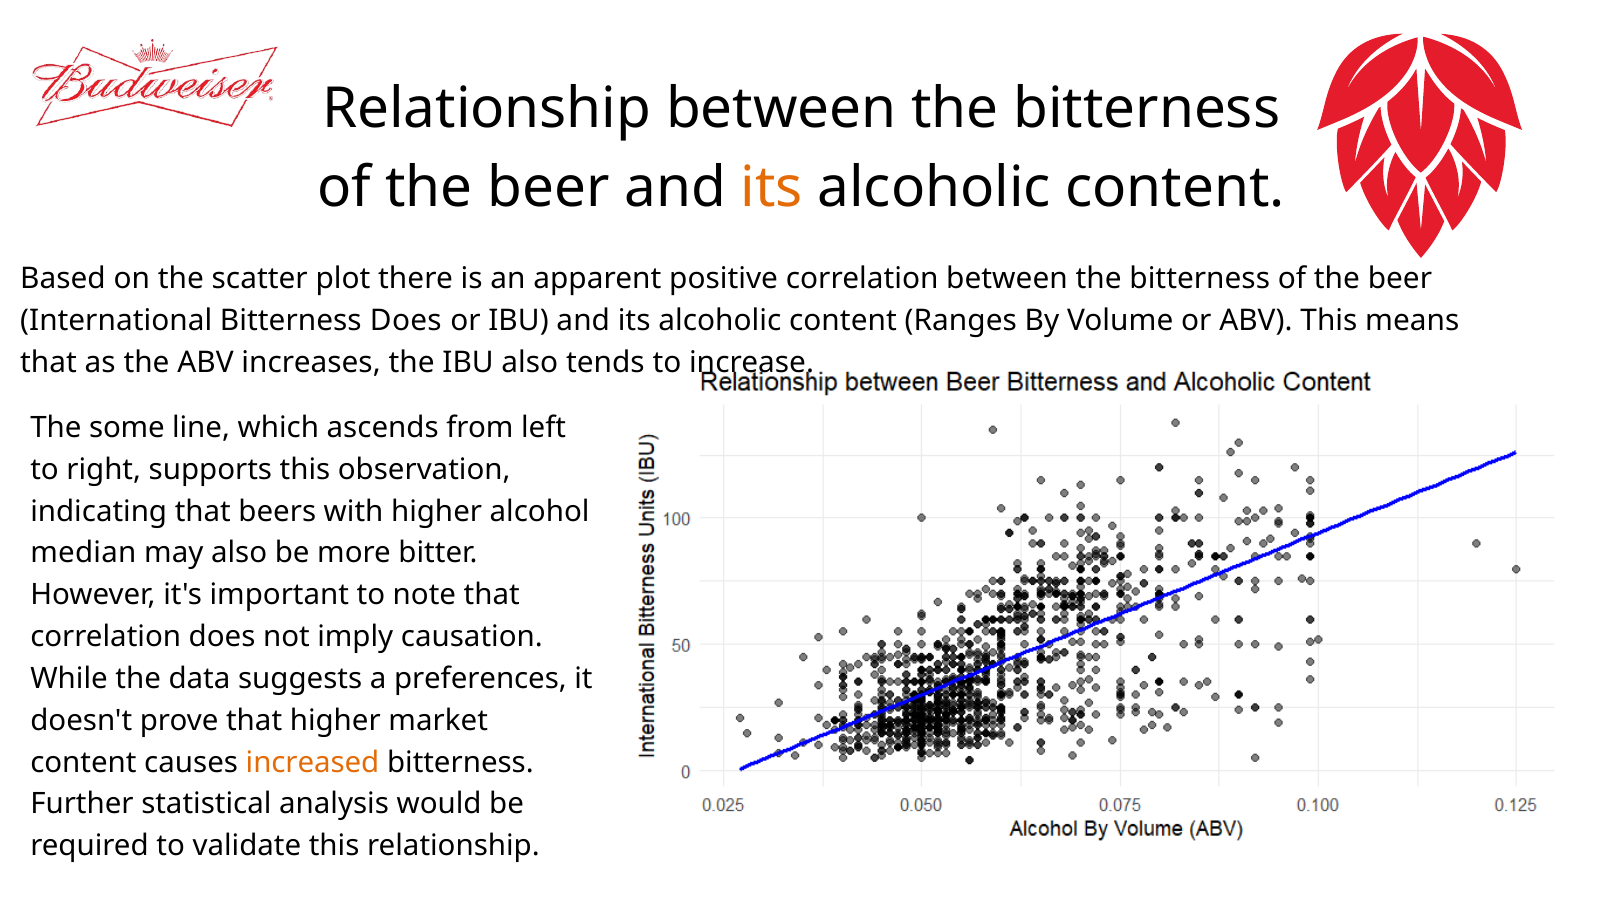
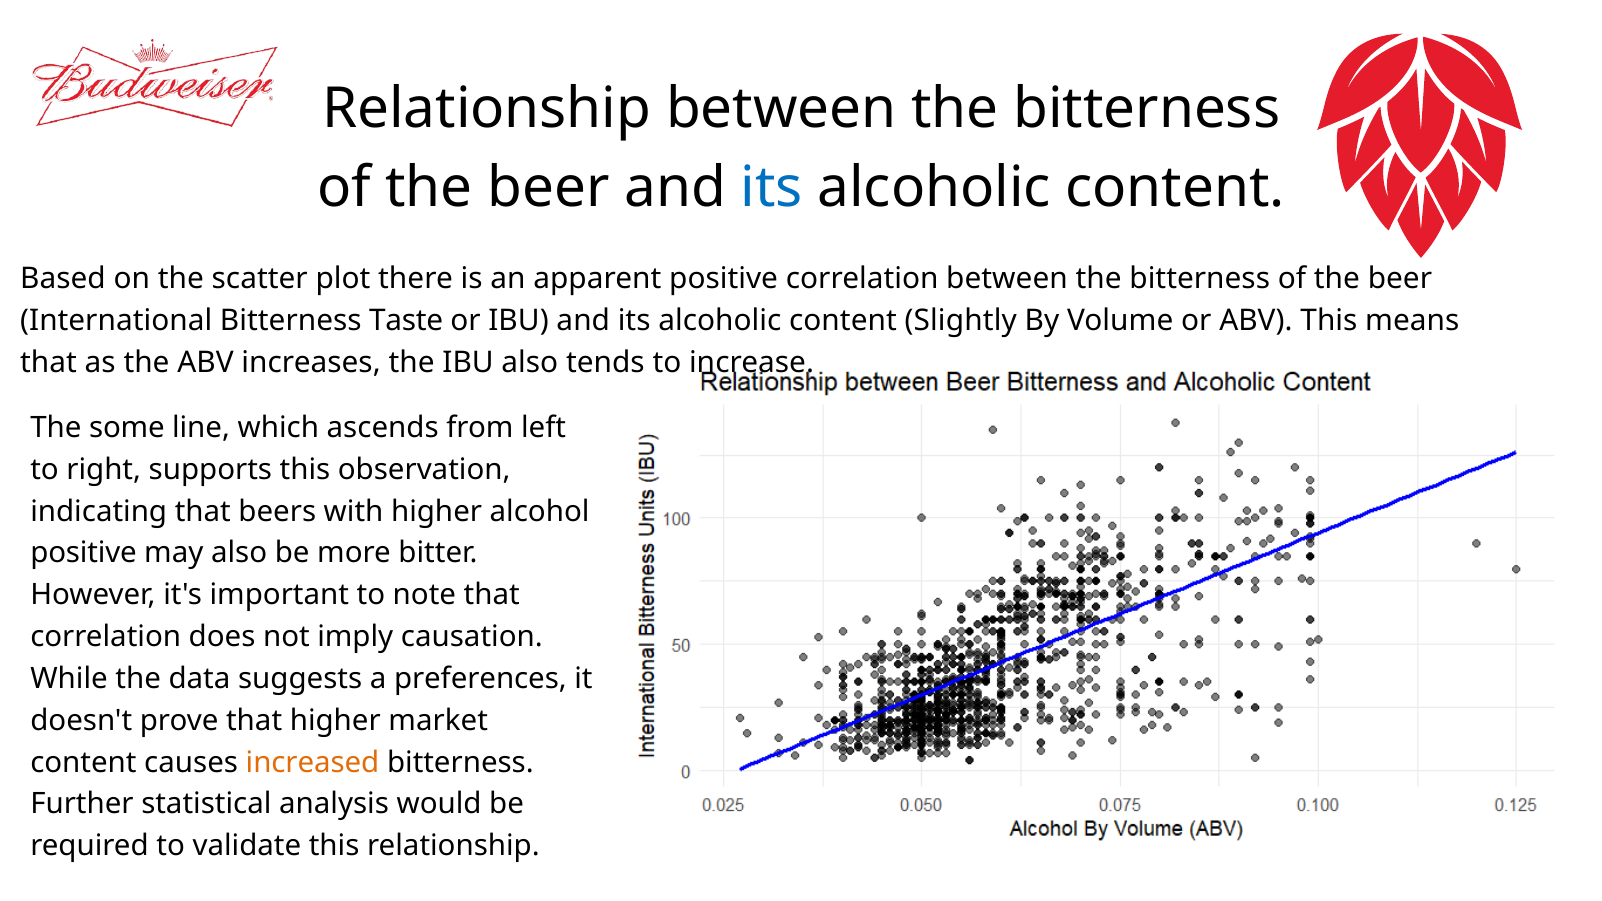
its at (772, 188) colour: orange -> blue
Bitterness Does: Does -> Taste
Ranges: Ranges -> Slightly
median at (83, 553): median -> positive
